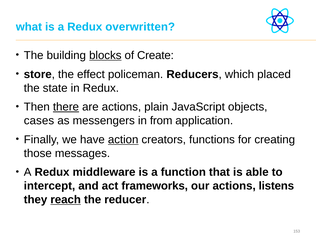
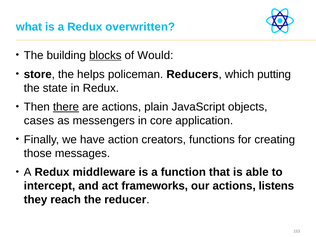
Create: Create -> Would
effect: effect -> helps
placed: placed -> putting
from: from -> core
action underline: present -> none
reach underline: present -> none
